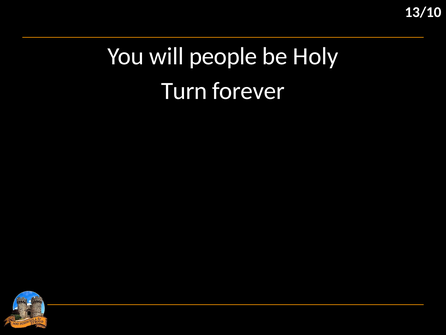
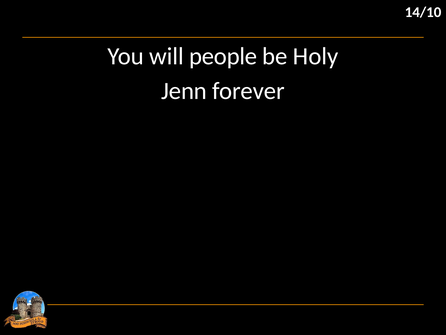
13/10: 13/10 -> 14/10
Turn: Turn -> Jenn
